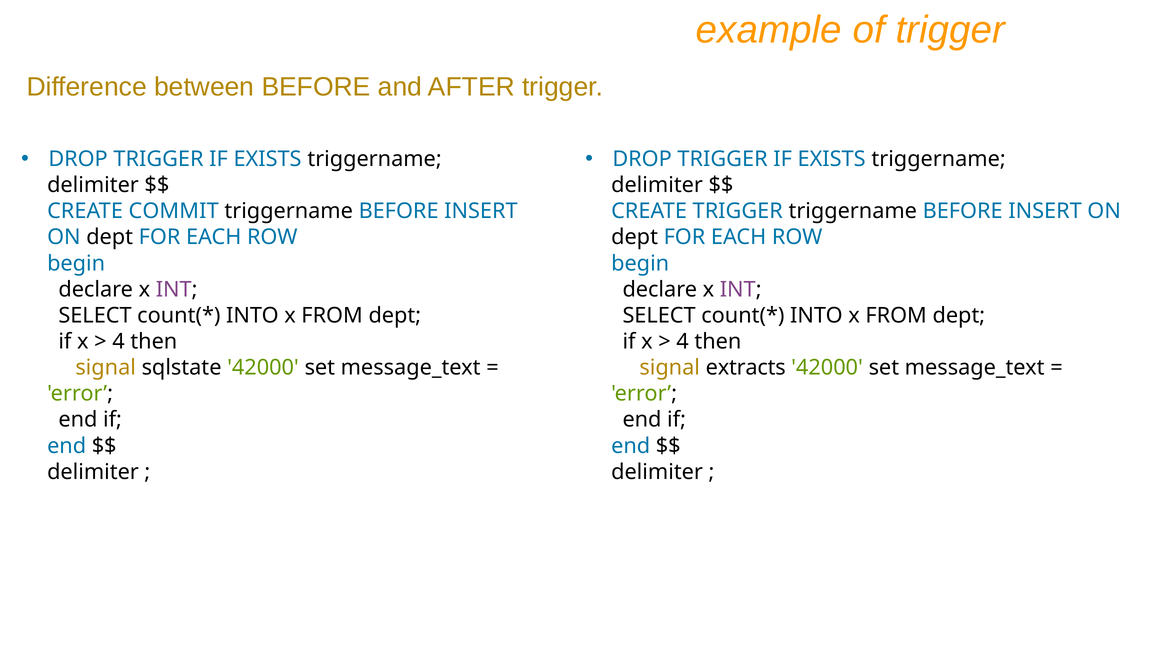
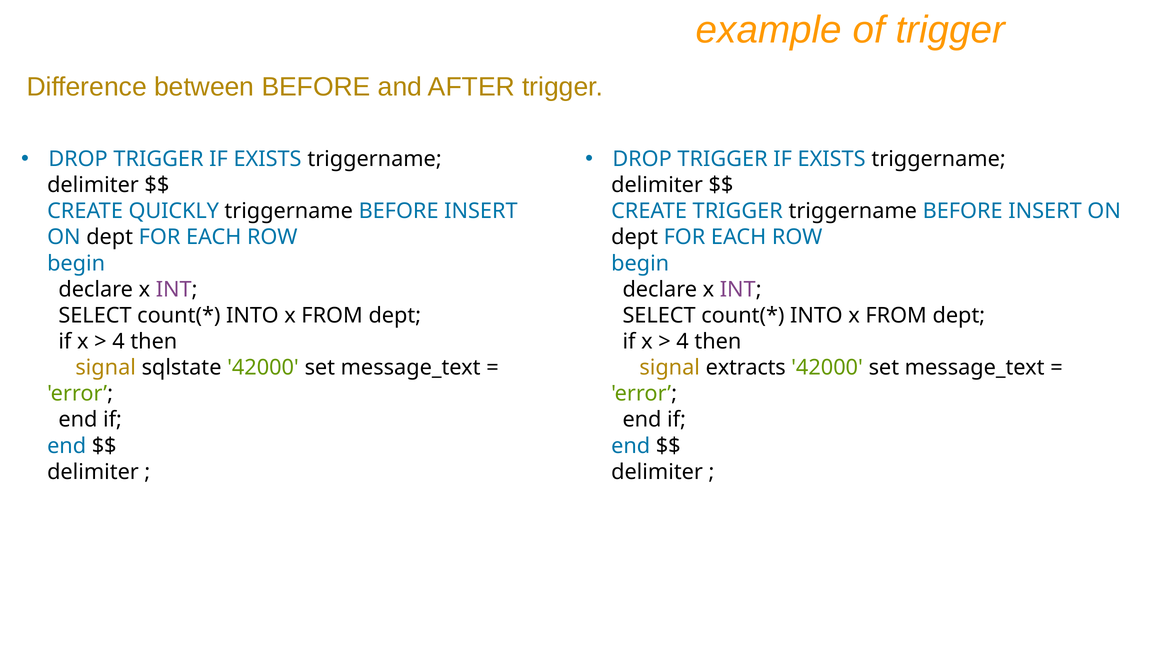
COMMIT: COMMIT -> QUICKLY
